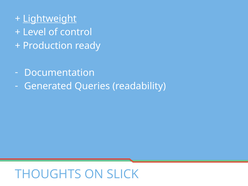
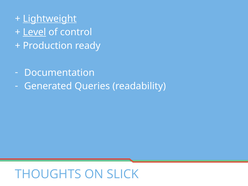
Level underline: none -> present
